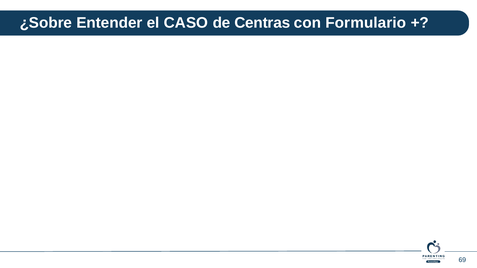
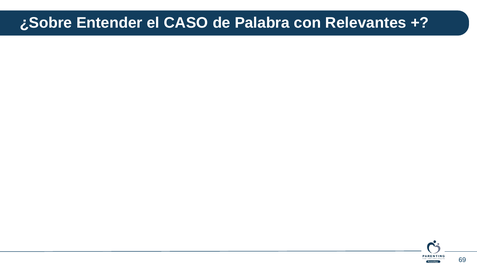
Centras: Centras -> Palabra
Formulario: Formulario -> Relevantes
